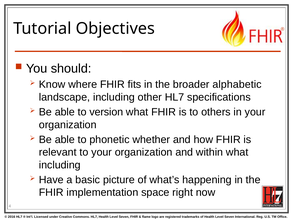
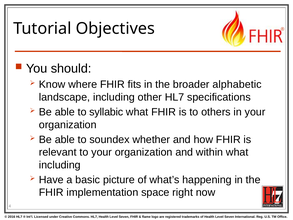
version: version -> syllabic
phonetic: phonetic -> soundex
